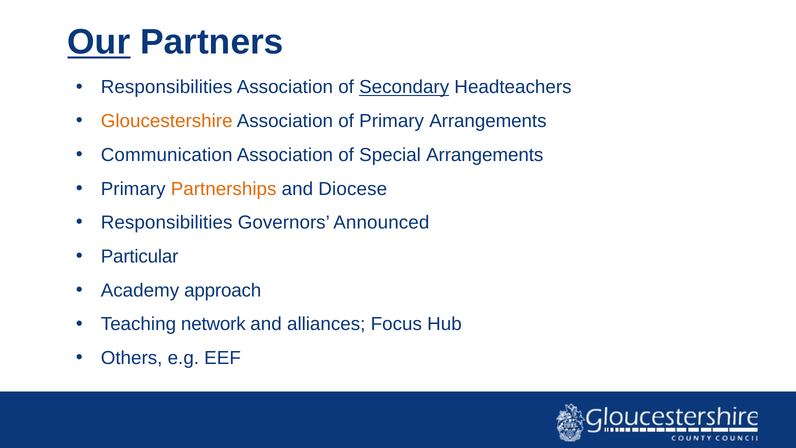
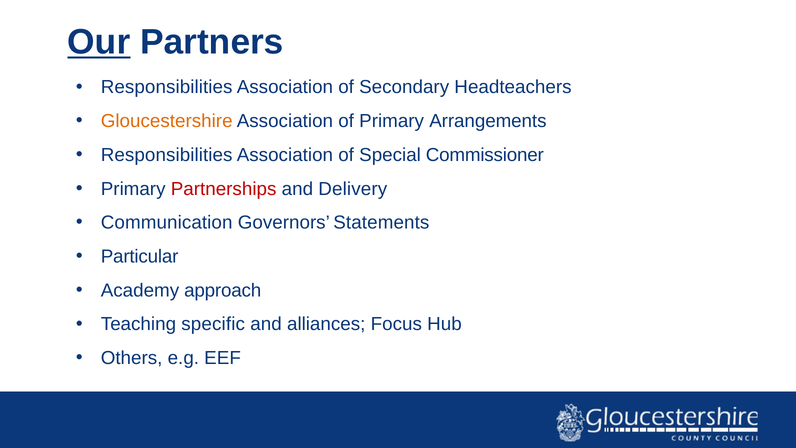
Secondary underline: present -> none
Communication at (167, 155): Communication -> Responsibilities
Special Arrangements: Arrangements -> Commissioner
Partnerships colour: orange -> red
Diocese: Diocese -> Delivery
Responsibilities at (167, 223): Responsibilities -> Communication
Announced: Announced -> Statements
network: network -> specific
